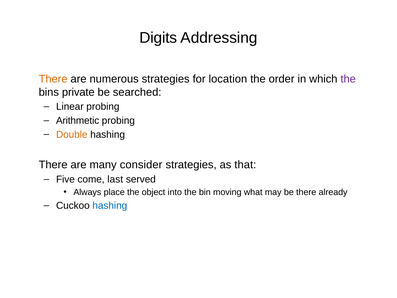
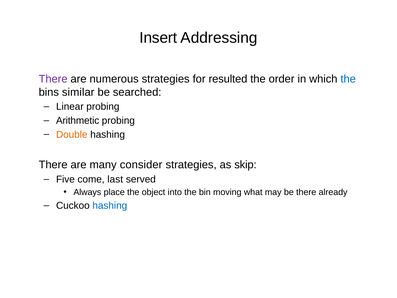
Digits: Digits -> Insert
There at (53, 79) colour: orange -> purple
location: location -> resulted
the at (348, 79) colour: purple -> blue
private: private -> similar
that: that -> skip
